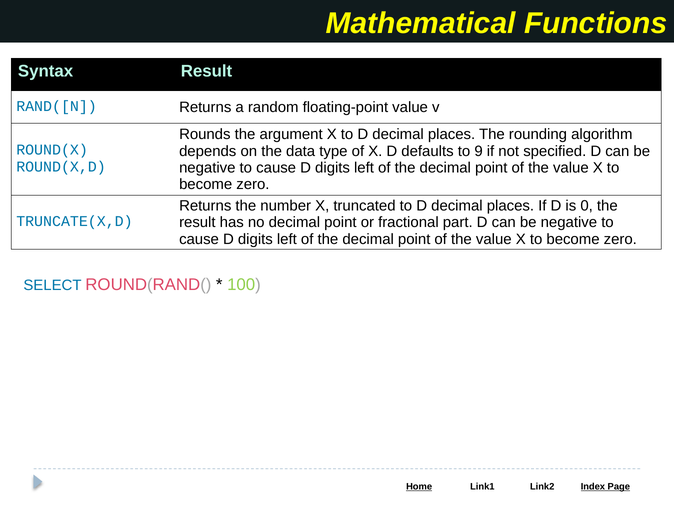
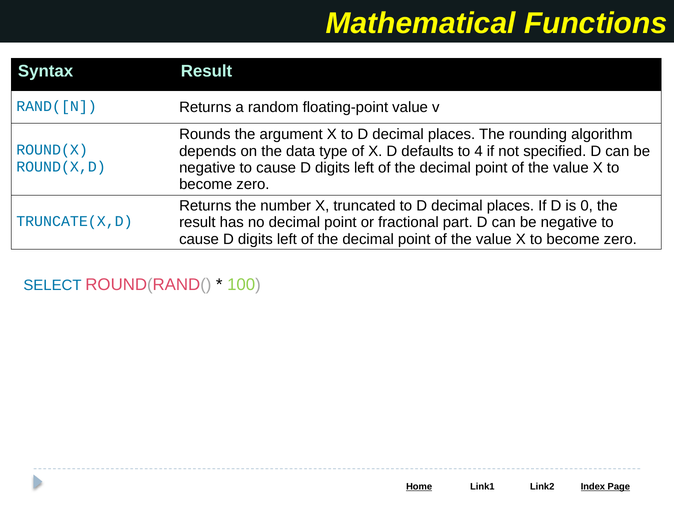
9: 9 -> 4
